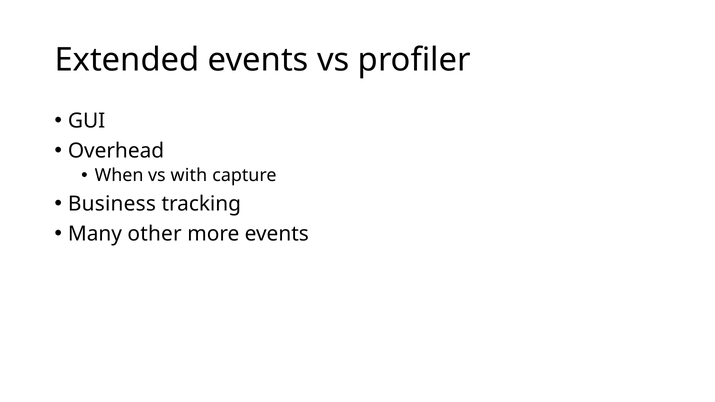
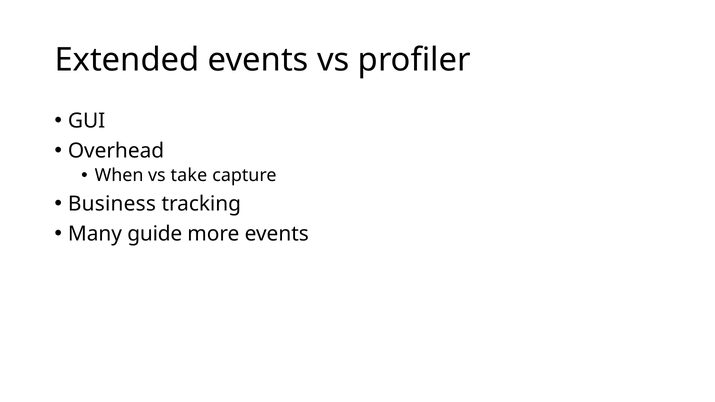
with: with -> take
other: other -> guide
